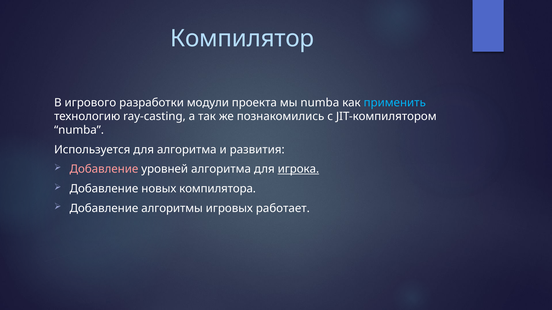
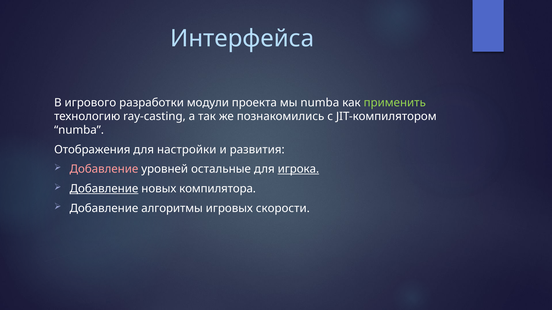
Компилятор: Компилятор -> Интерфейса
применить colour: light blue -> light green
Используется: Используется -> Отображения
для алгоритма: алгоритма -> настройки
уровней алгоритма: алгоритма -> остальные
Добавление at (104, 189) underline: none -> present
работает: работает -> скорости
